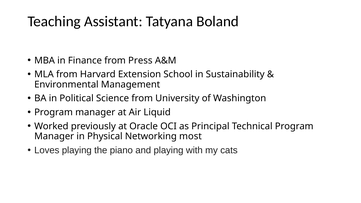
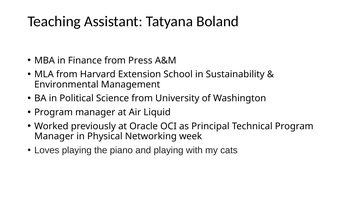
most: most -> week
